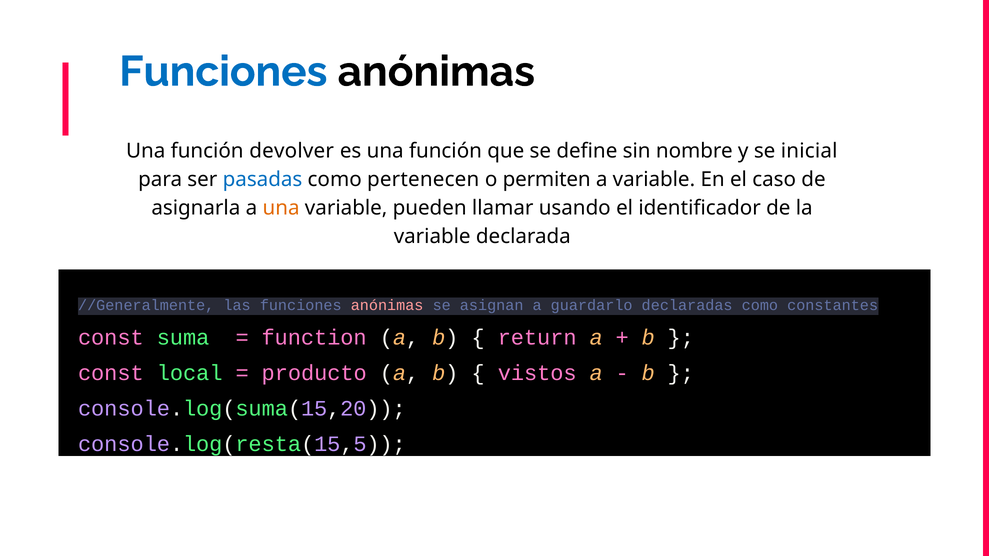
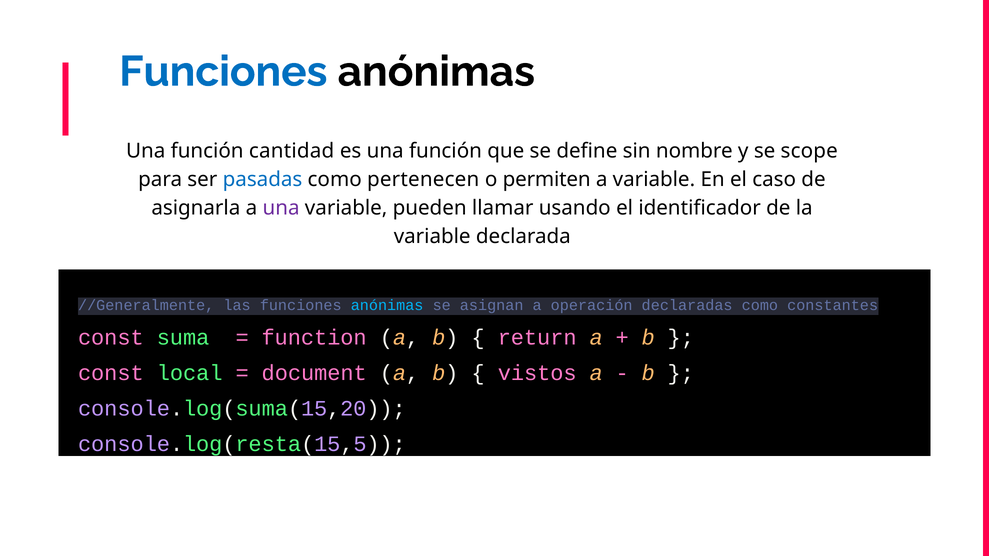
devolver: devolver -> cantidad
inicial: inicial -> scope
una at (281, 208) colour: orange -> purple
anónimas at (387, 306) colour: pink -> light blue
guardarlo: guardarlo -> operación
producto: producto -> document
